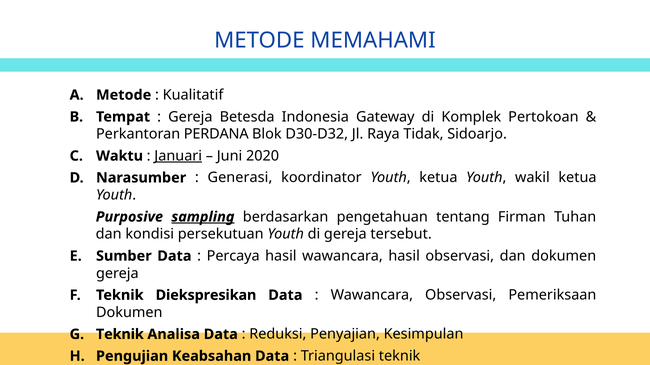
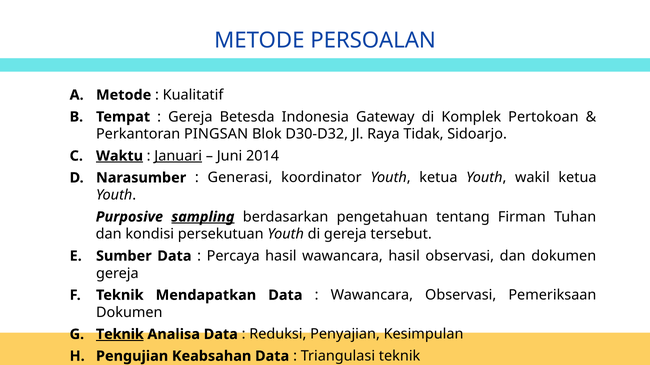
MEMAHAMI: MEMAHAMI -> PERSOALAN
PERDANA: PERDANA -> PINGSAN
Waktu underline: none -> present
2020: 2020 -> 2014
Diekspresikan: Diekspresikan -> Mendapatkan
Teknik at (120, 335) underline: none -> present
